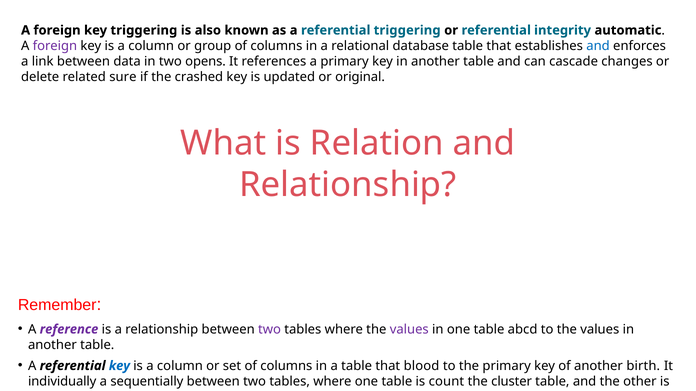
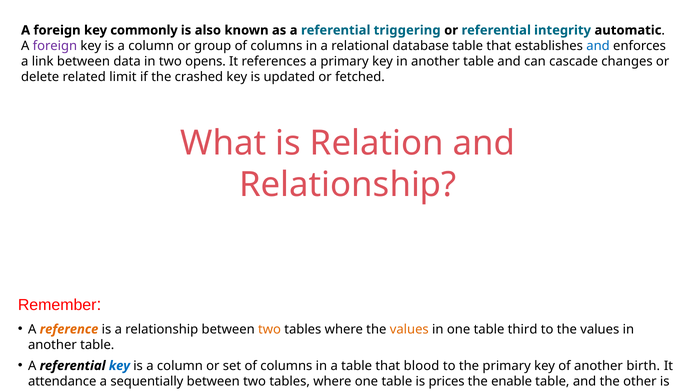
key triggering: triggering -> commonly
sure: sure -> limit
original: original -> fetched
reference colour: purple -> orange
two at (269, 330) colour: purple -> orange
values at (409, 330) colour: purple -> orange
abcd: abcd -> third
individually: individually -> attendance
count: count -> prices
cluster: cluster -> enable
